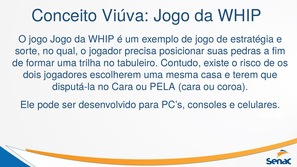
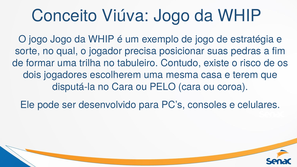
PELA: PELA -> PELO
